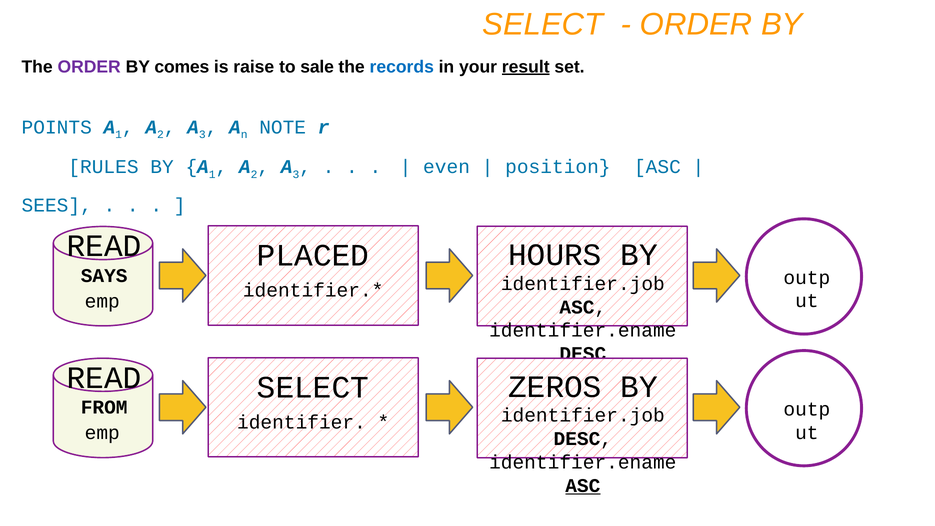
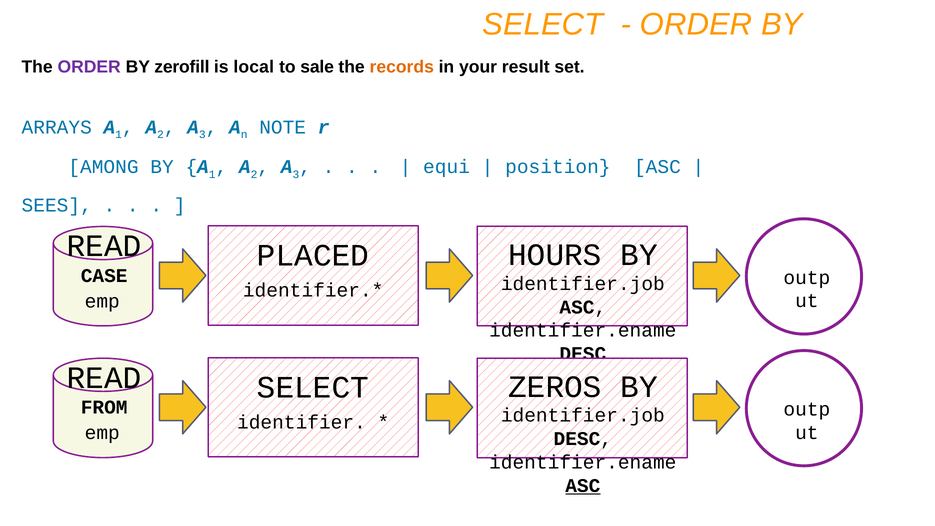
comes: comes -> zerofill
raise: raise -> local
records colour: blue -> orange
result underline: present -> none
POINTS: POINTS -> ARRAYS
RULES: RULES -> AMONG
even: even -> equi
SAYS: SAYS -> CASE
